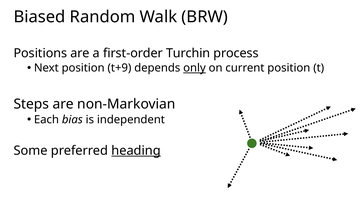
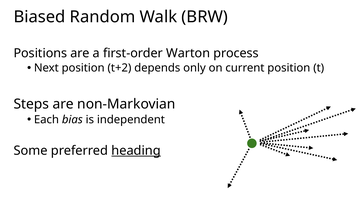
Turchin: Turchin -> Warton
t+9: t+9 -> t+2
only underline: present -> none
